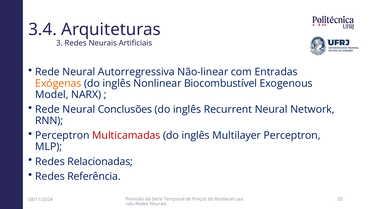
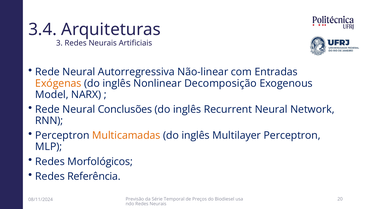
Biocombustível: Biocombustível -> Decomposição
Multicamadas colour: red -> orange
Relacionadas: Relacionadas -> Morfológicos
